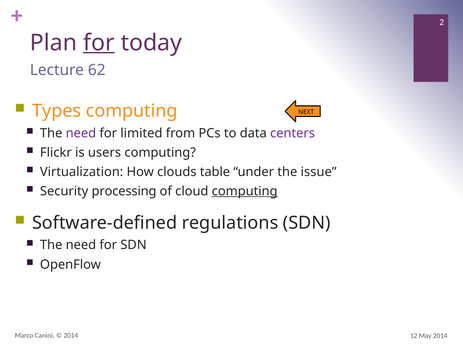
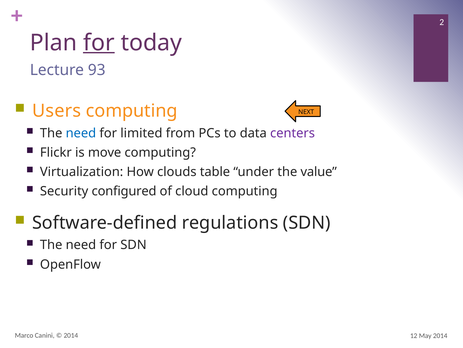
62: 62 -> 93
Types: Types -> Users
need at (81, 133) colour: purple -> blue
users: users -> move
issue: issue -> value
processing: processing -> configured
computing at (245, 191) underline: present -> none
